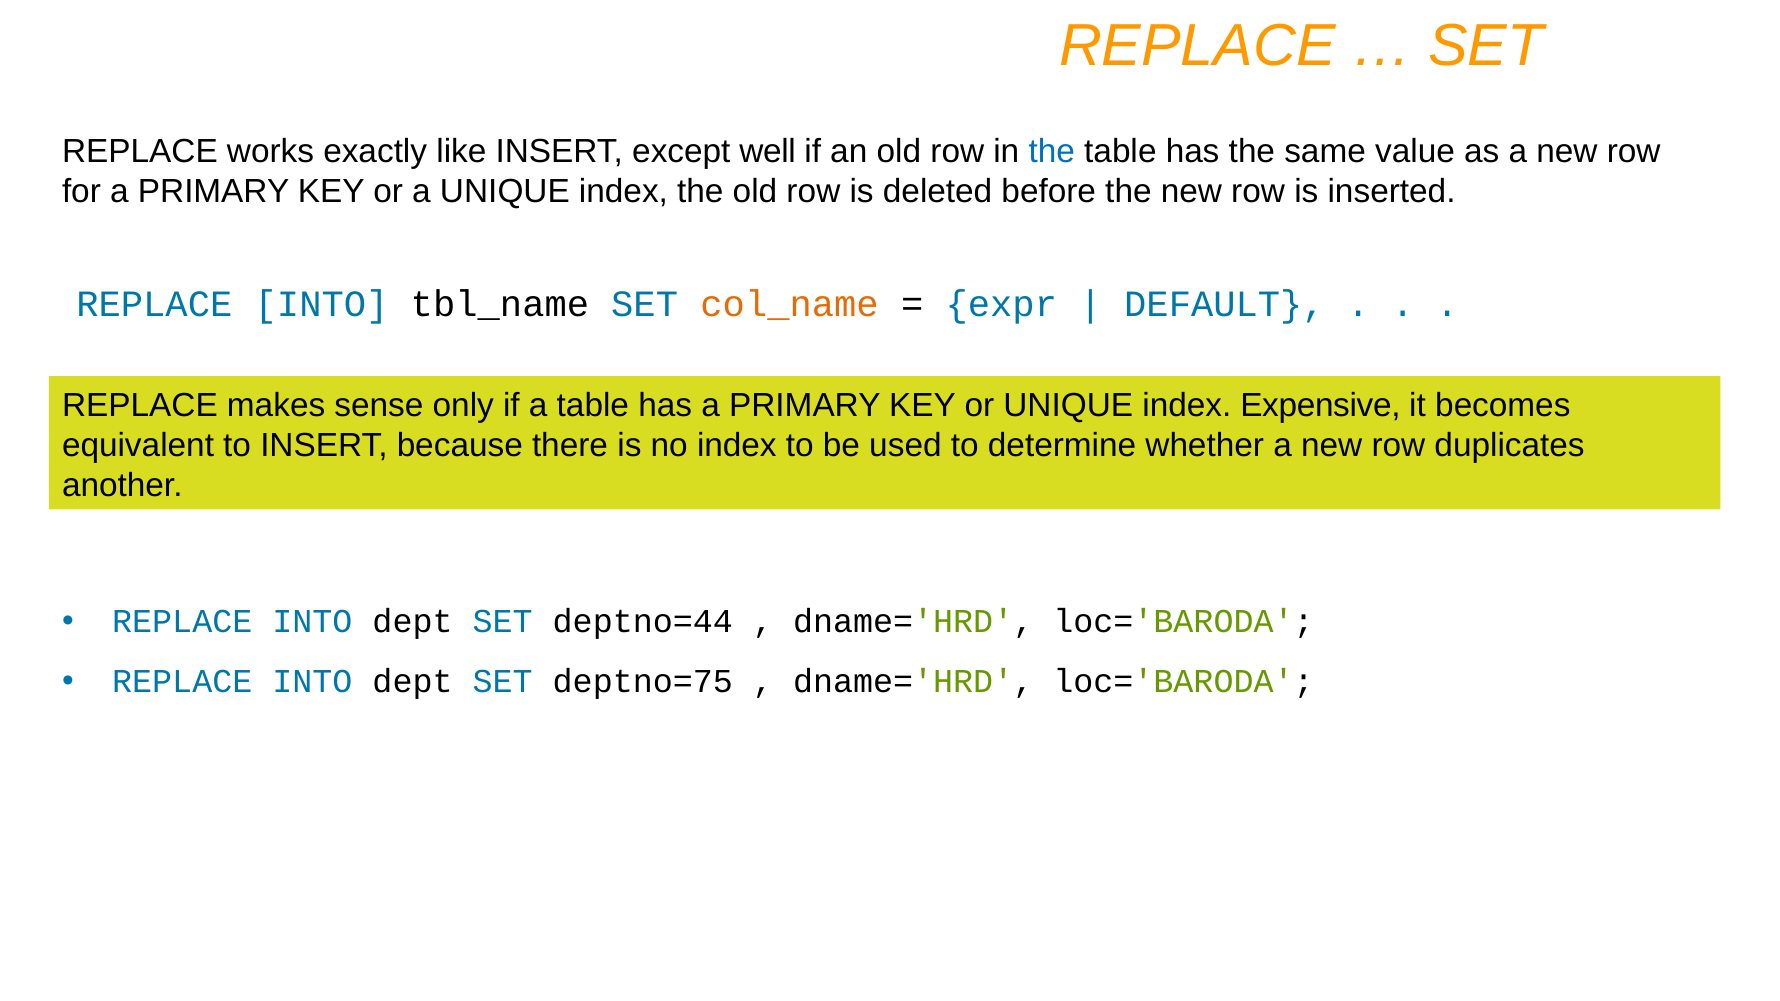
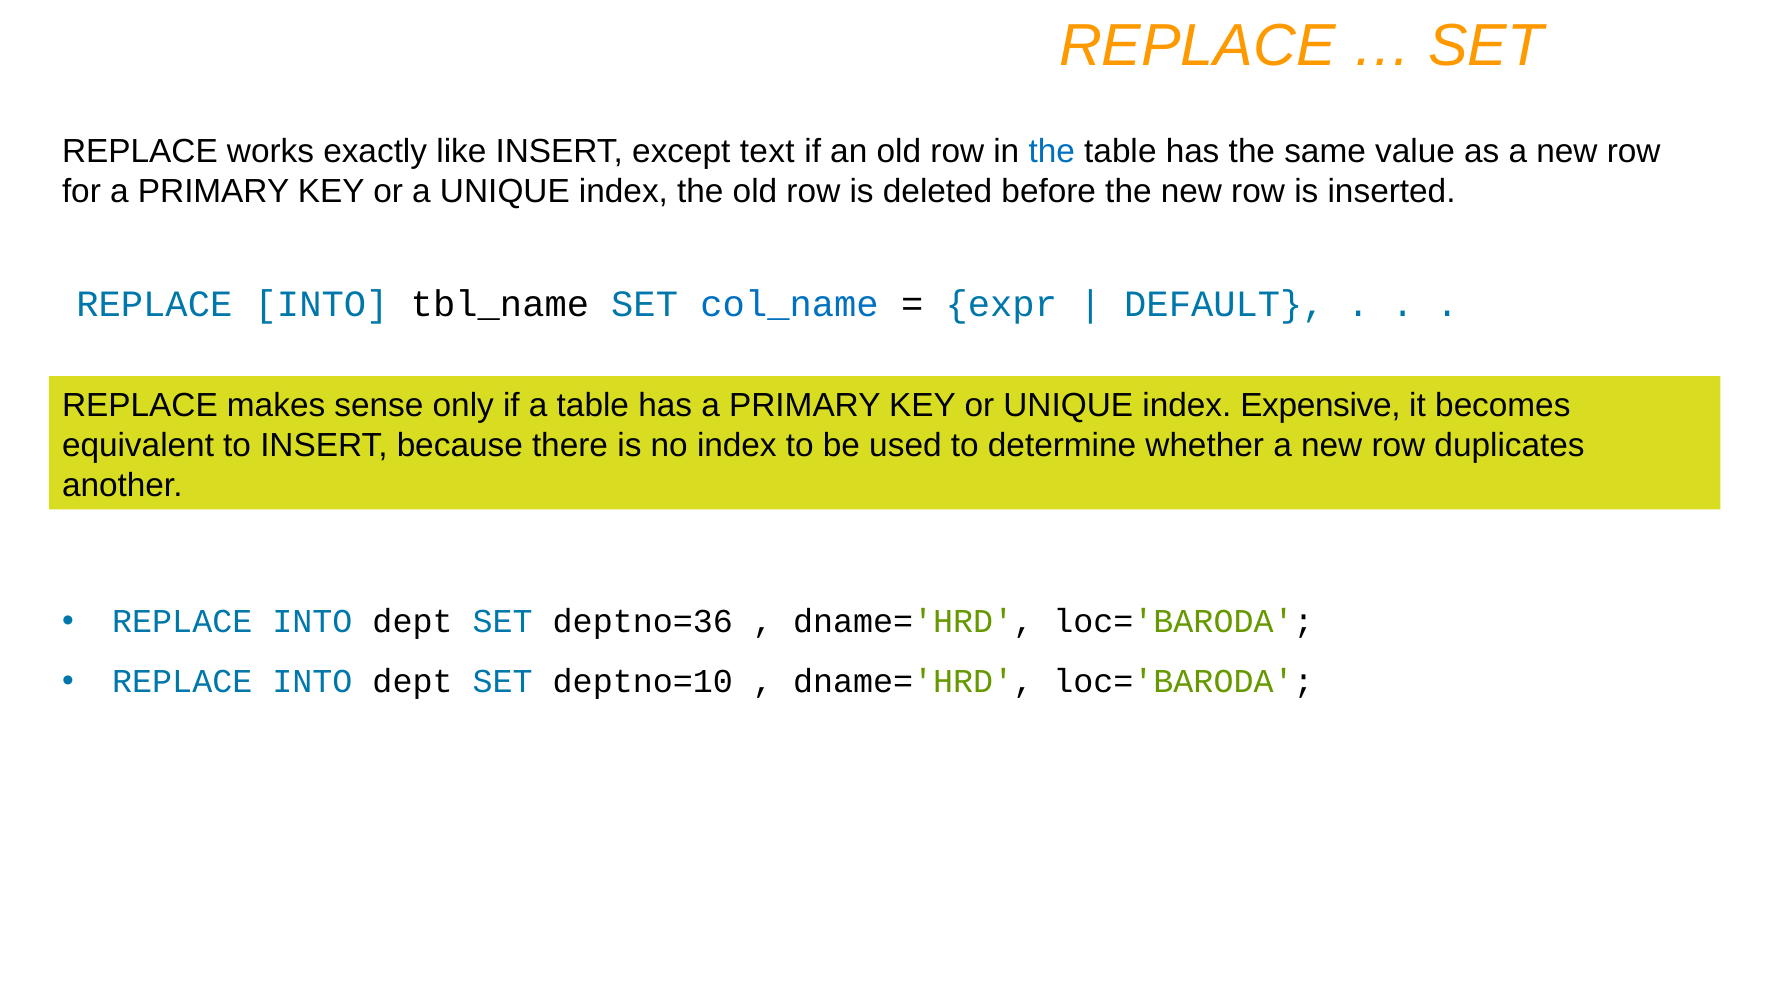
well: well -> text
col_name colour: orange -> blue
deptno=44: deptno=44 -> deptno=36
deptno=75: deptno=75 -> deptno=10
